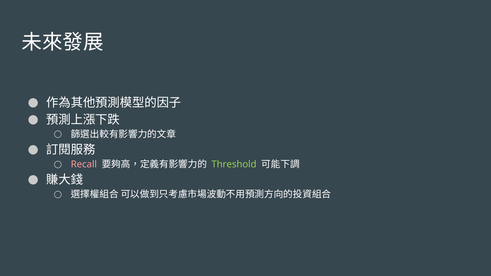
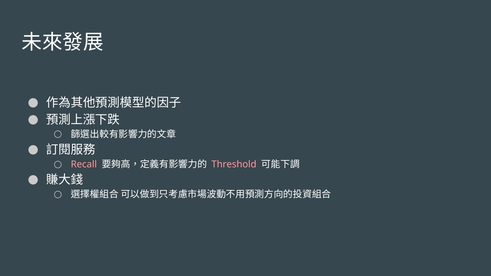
Threshold colour: light green -> pink
